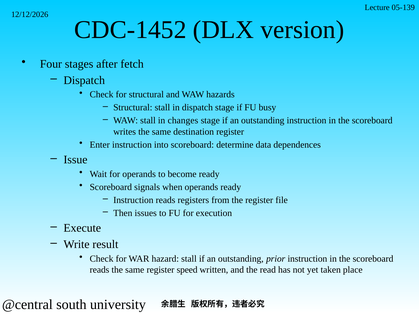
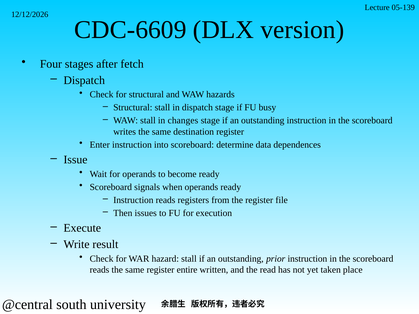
CDC-1452: CDC-1452 -> CDC-6609
speed: speed -> entire
